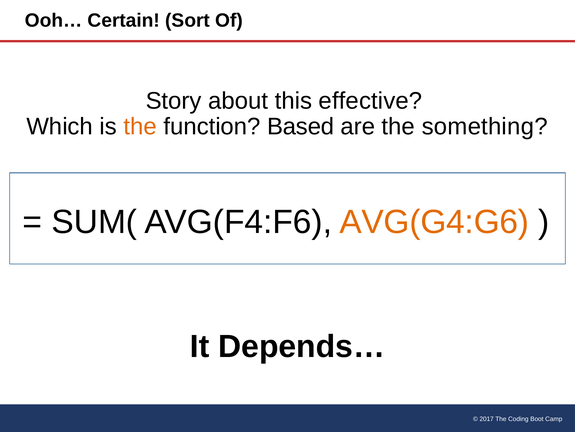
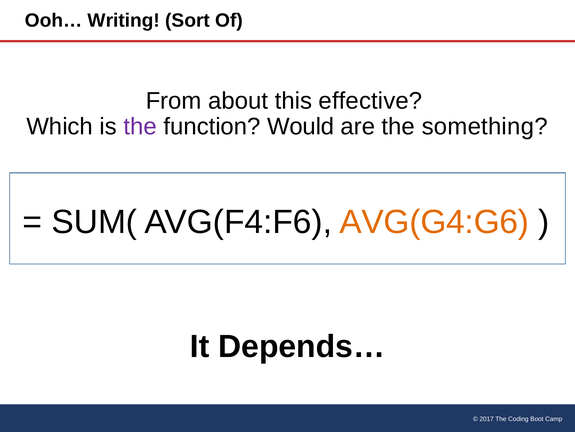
Certain: Certain -> Writing
Story: Story -> From
the at (140, 126) colour: orange -> purple
Based: Based -> Would
